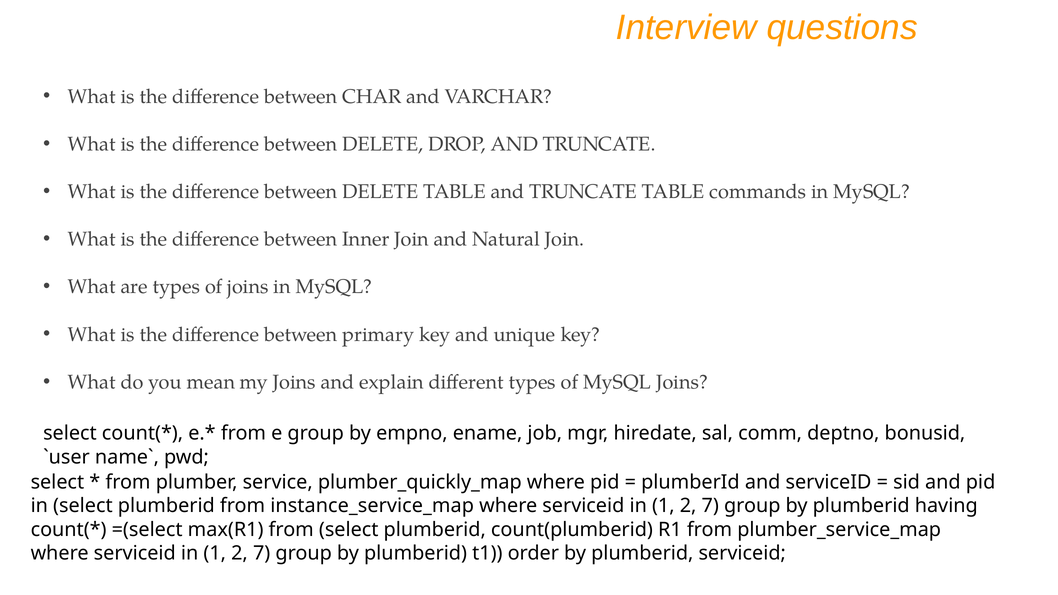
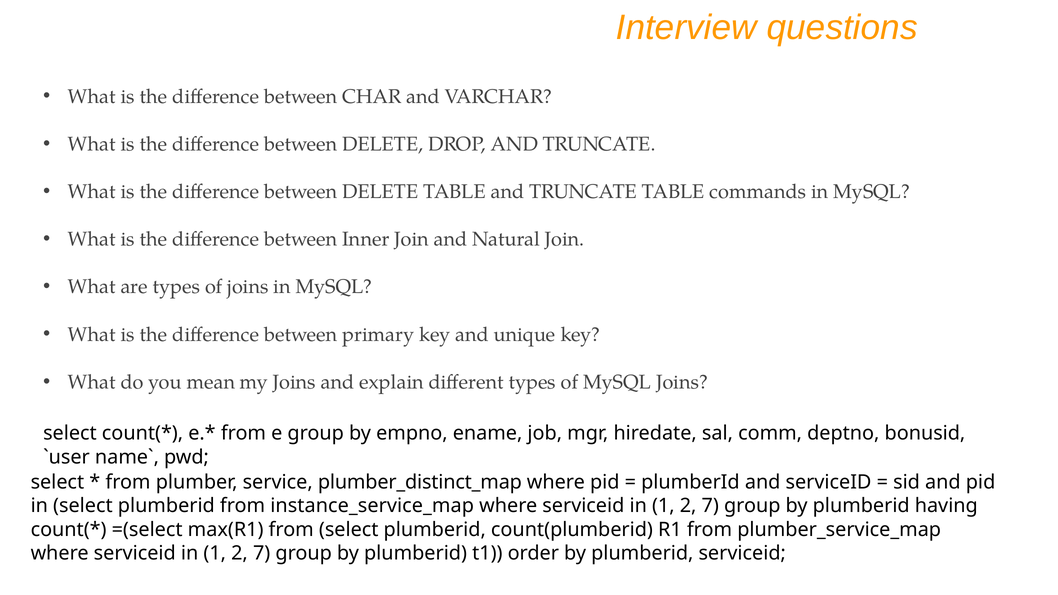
plumber_quickly_map: plumber_quickly_map -> plumber_distinct_map
